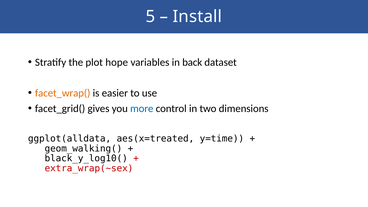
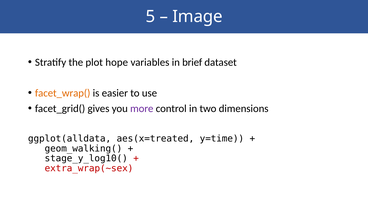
Install: Install -> Image
back: back -> brief
more colour: blue -> purple
black_y_log10(: black_y_log10( -> stage_y_log10(
